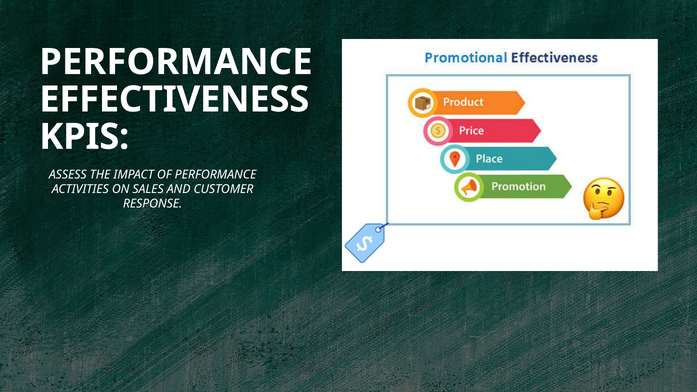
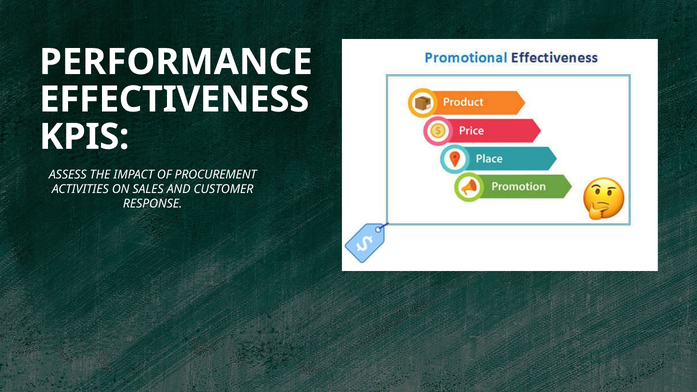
OF PERFORMANCE: PERFORMANCE -> PROCUREMENT
